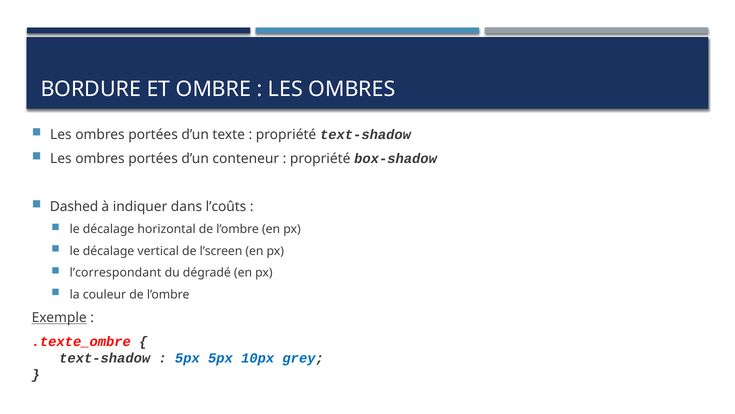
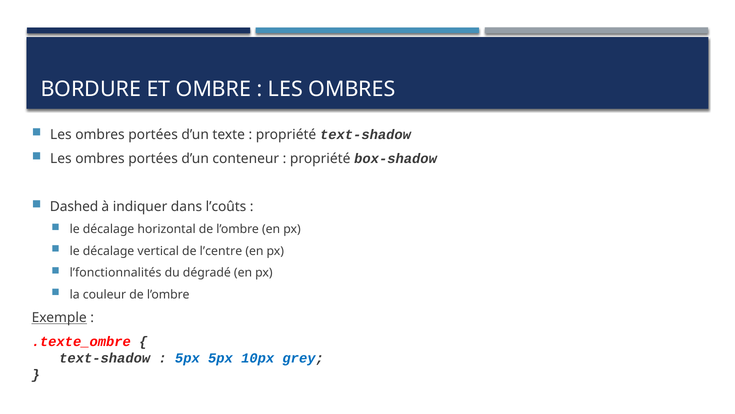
l’screen: l’screen -> l’centre
l’correspondant: l’correspondant -> l’fonctionnalités
